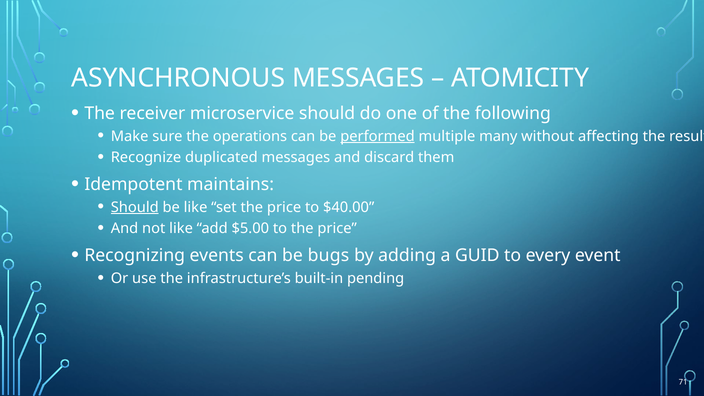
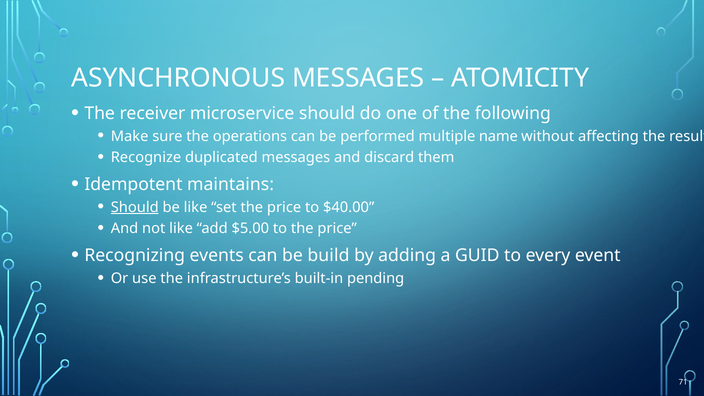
performed underline: present -> none
many: many -> name
bugs: bugs -> build
